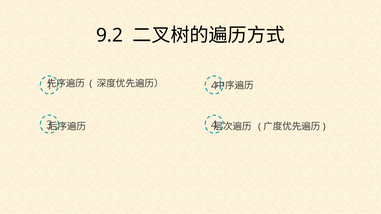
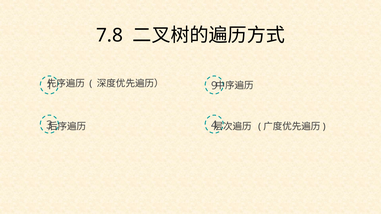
9.2: 9.2 -> 7.8
4 at (214, 86): 4 -> 9
